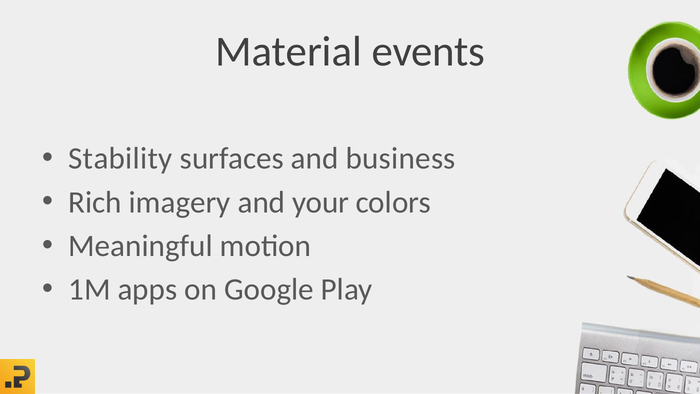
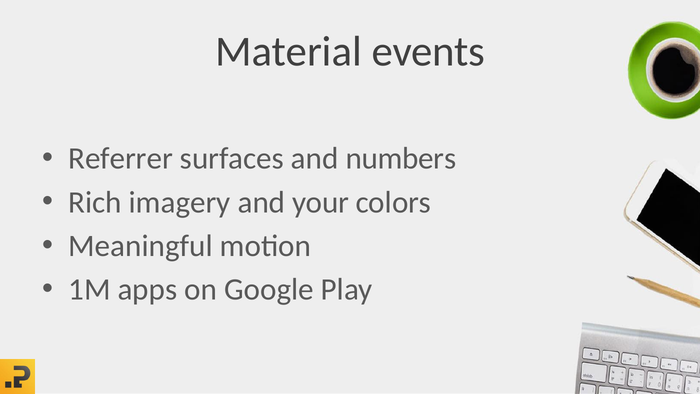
Stability: Stability -> Referrer
business: business -> numbers
